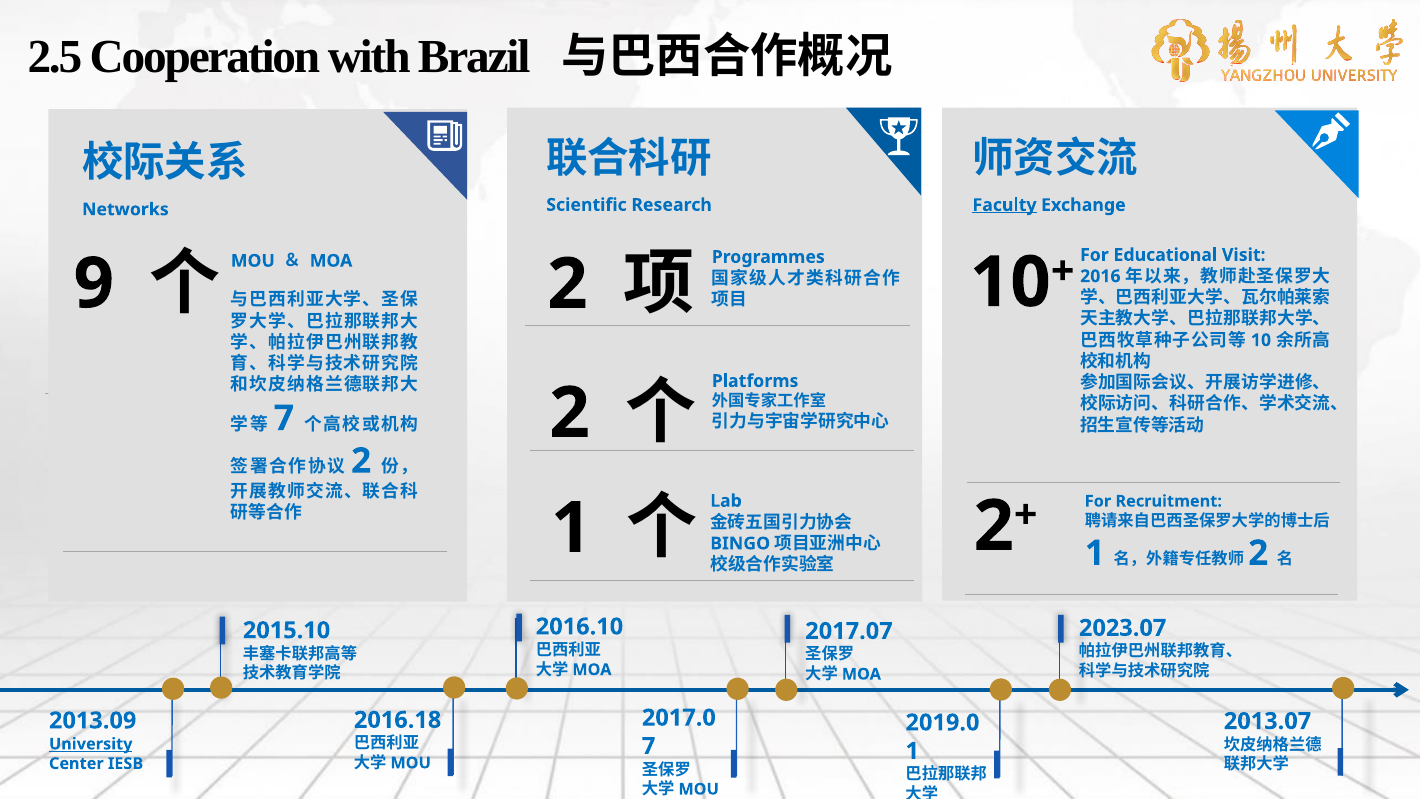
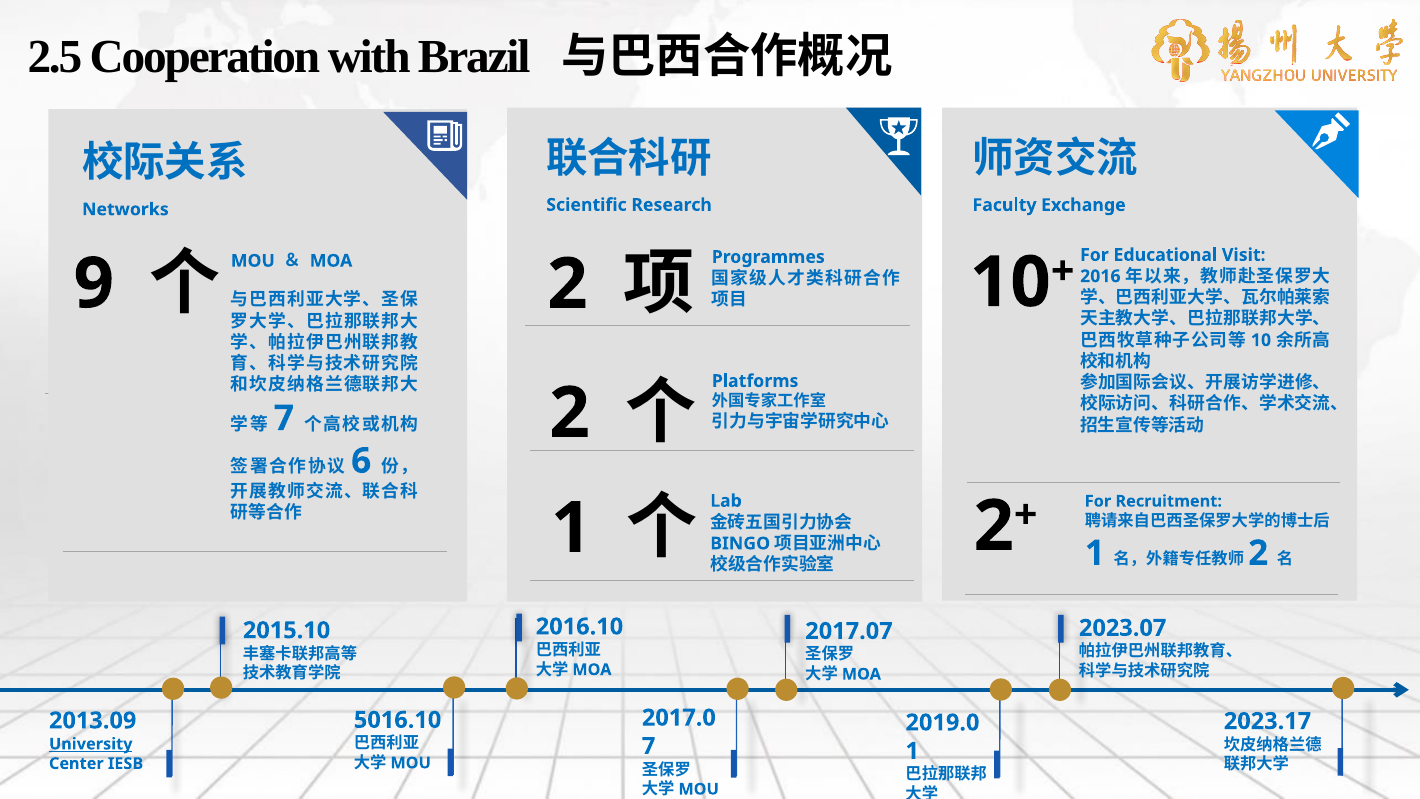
Faculty underline: present -> none
2 at (361, 461): 2 -> 6
2016.18: 2016.18 -> 5016.10
2013.07: 2013.07 -> 2023.17
